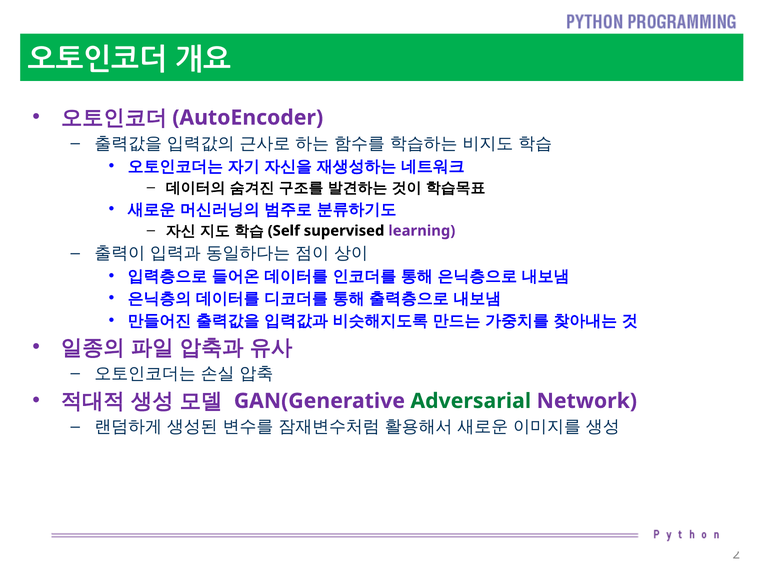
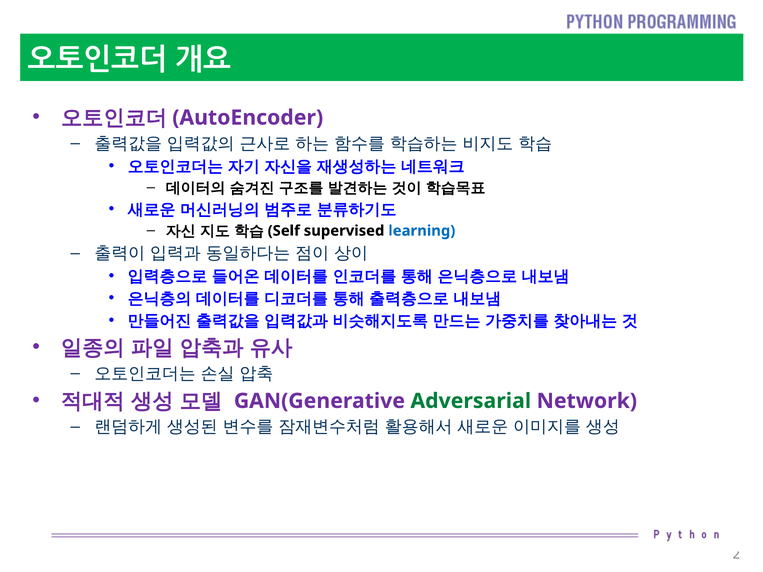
learning colour: purple -> blue
